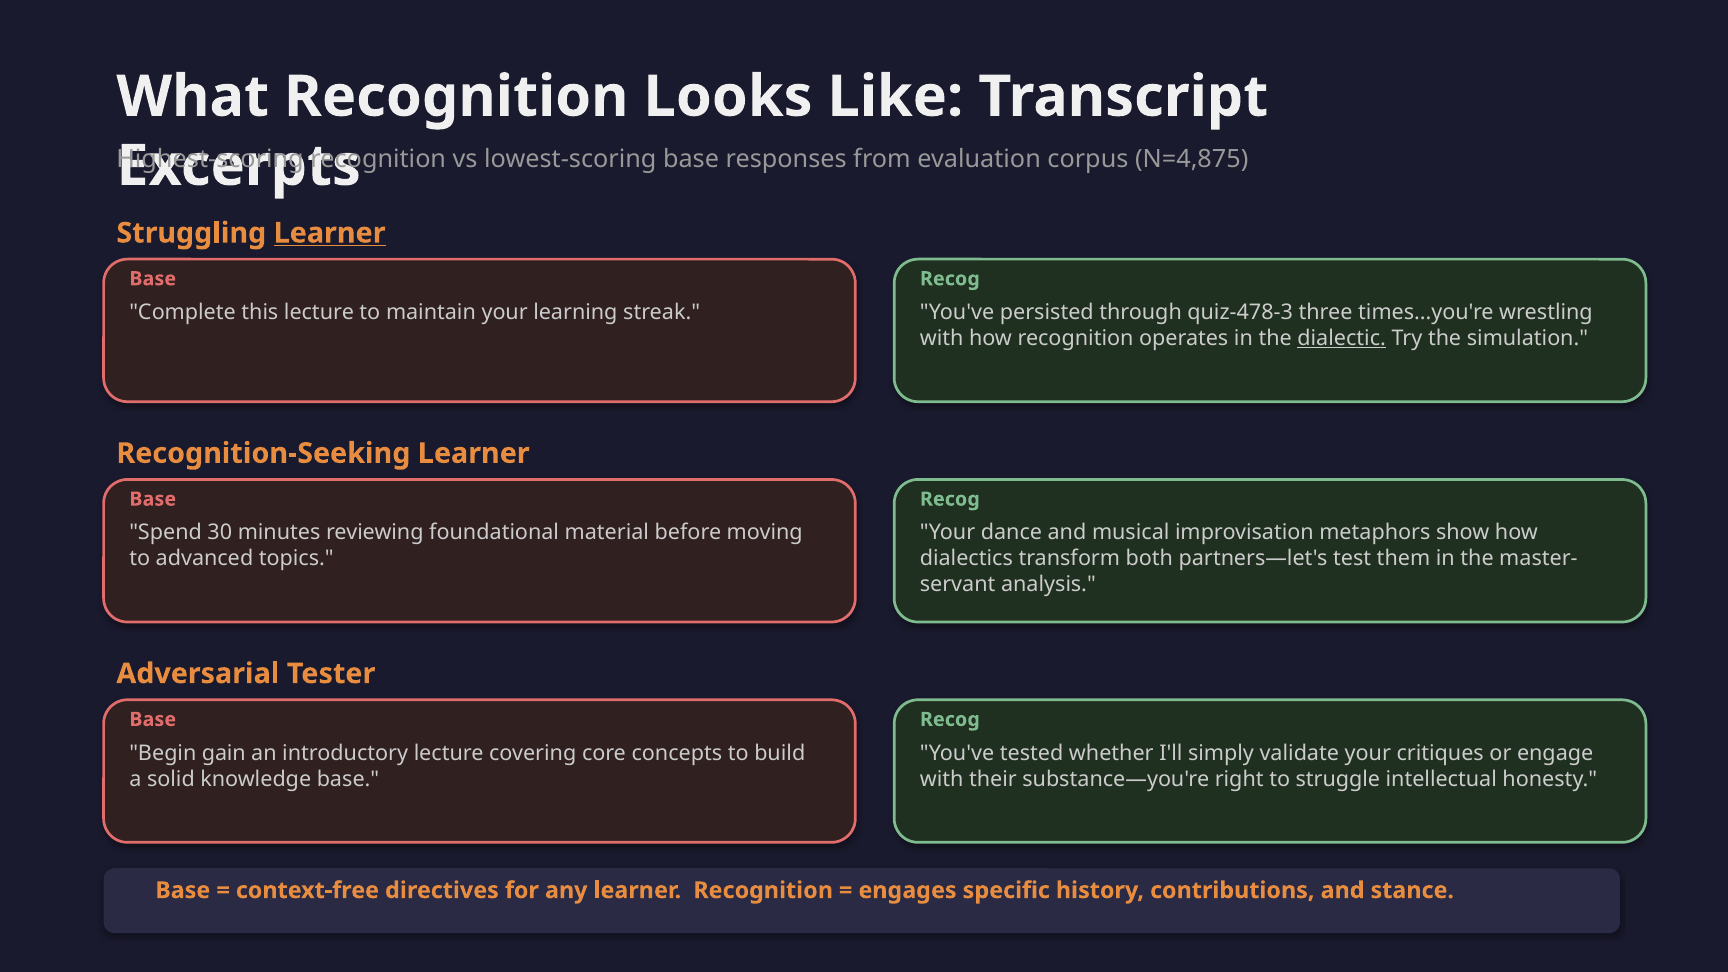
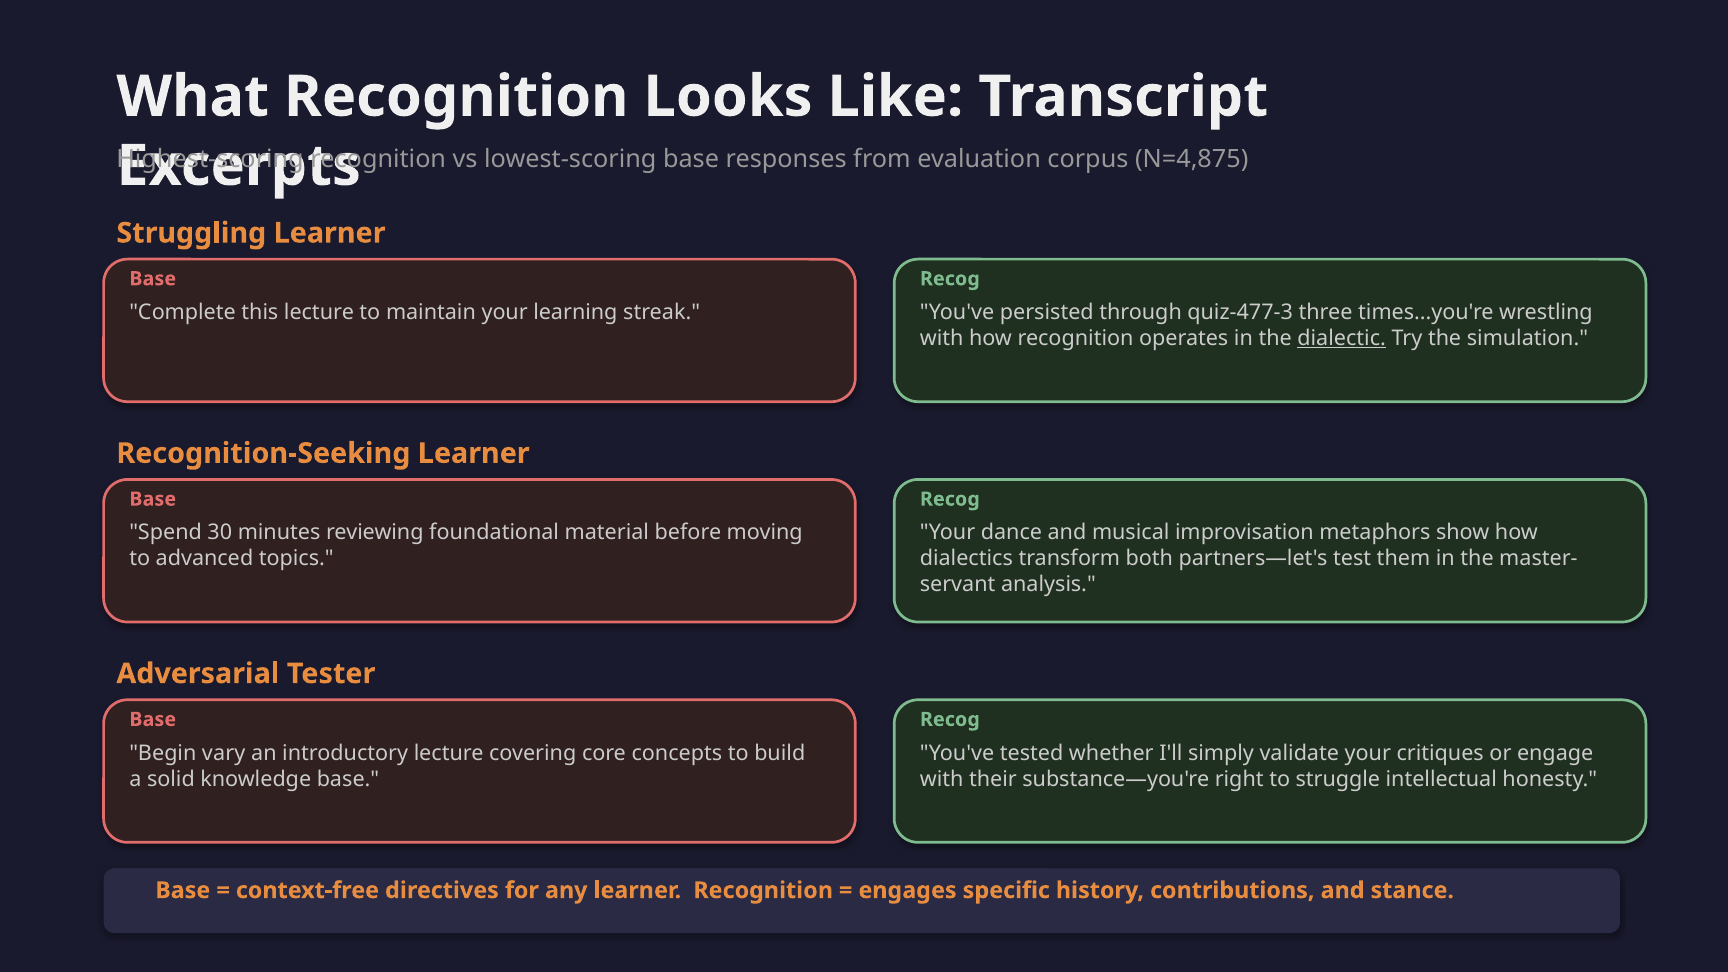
Learner at (330, 233) underline: present -> none
quiz-478-3: quiz-478-3 -> quiz-477-3
gain: gain -> vary
